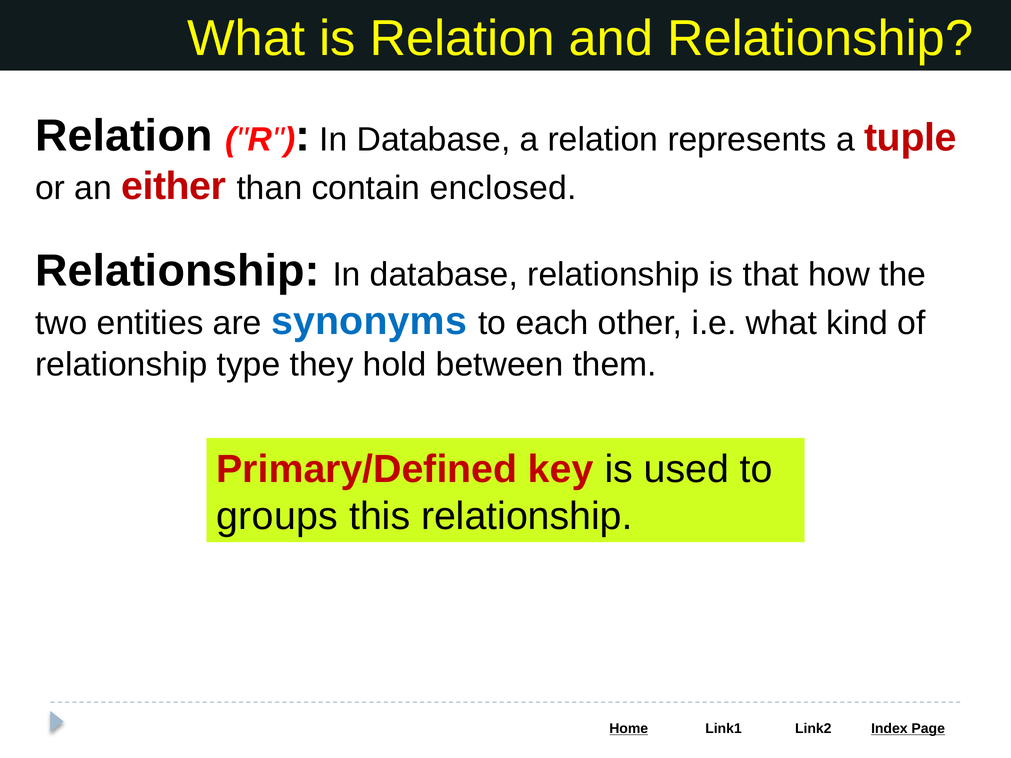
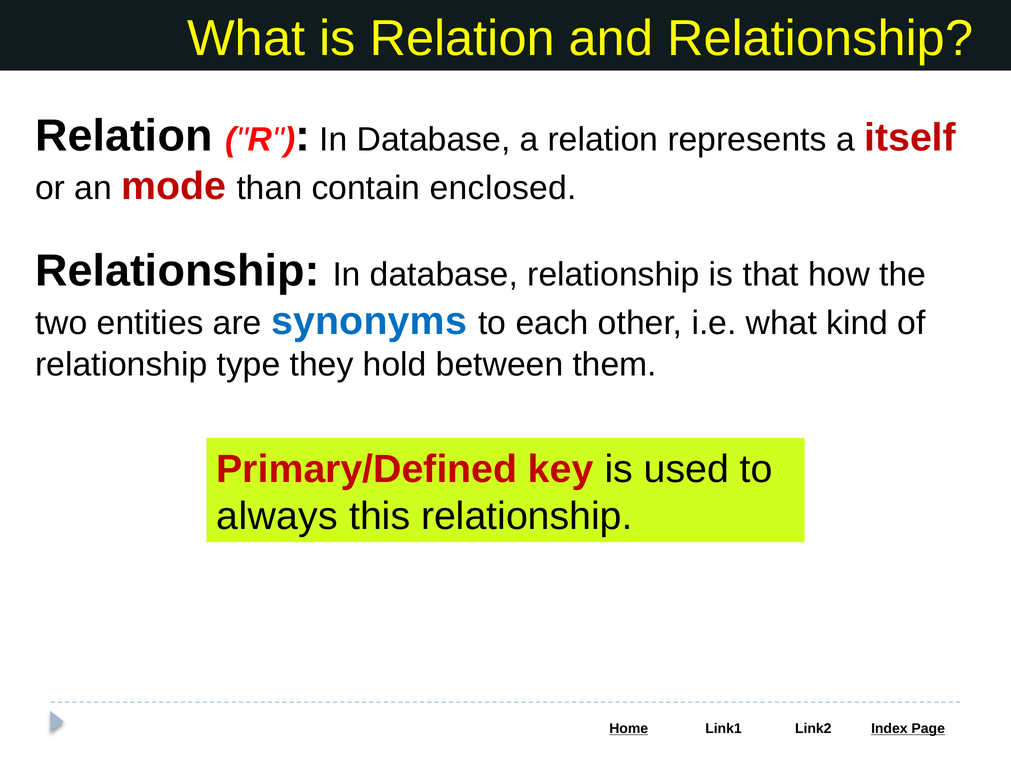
tuple: tuple -> itself
either: either -> mode
groups: groups -> always
